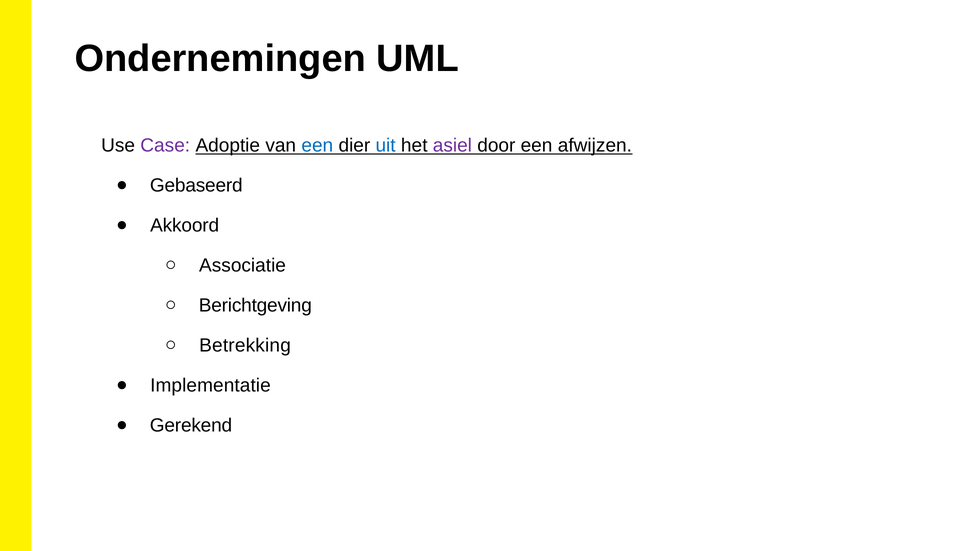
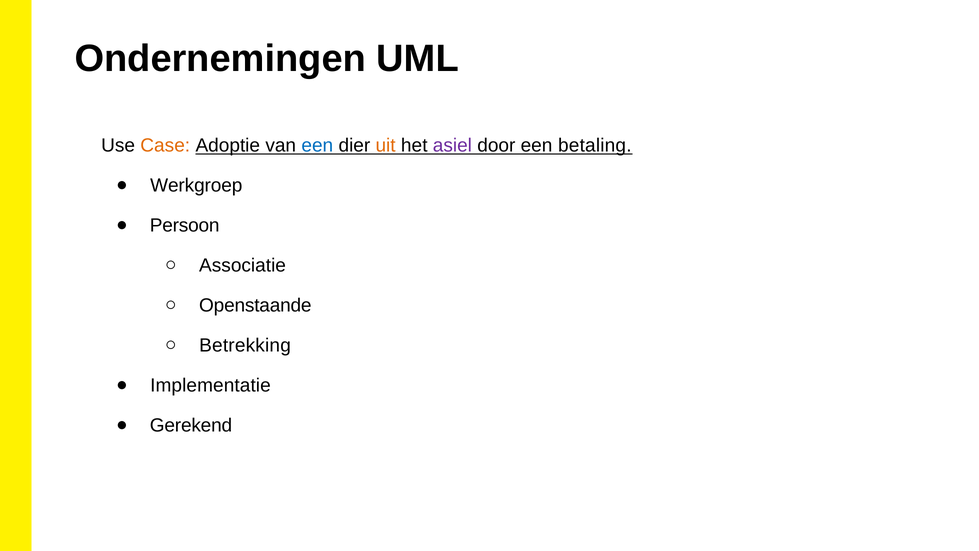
Case colour: purple -> orange
uit colour: blue -> orange
afwijzen: afwijzen -> betaling
Gebaseerd: Gebaseerd -> Werkgroep
Akkoord: Akkoord -> Persoon
Berichtgeving: Berichtgeving -> Openstaande
